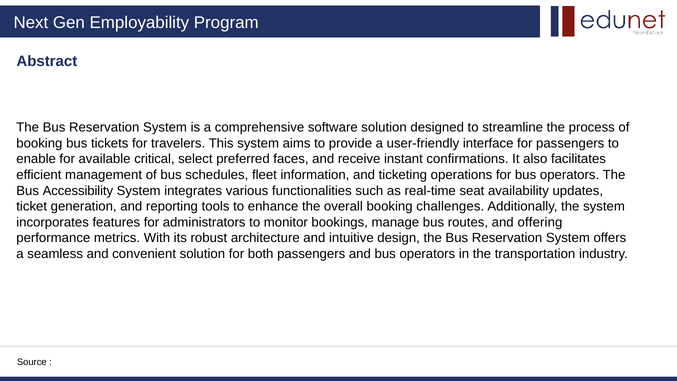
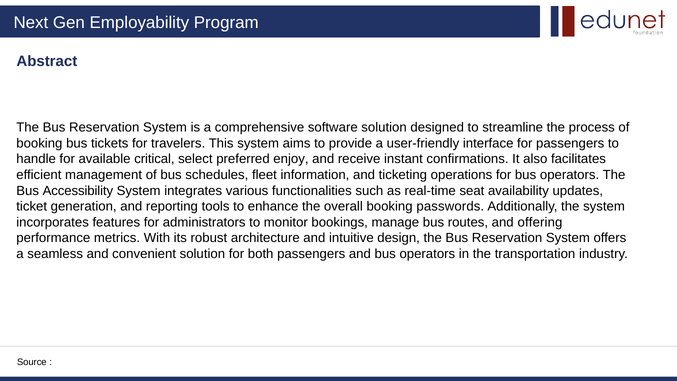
enable: enable -> handle
faces: faces -> enjoy
challenges: challenges -> passwords
